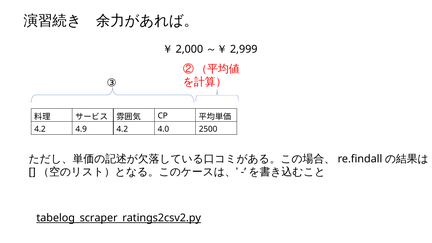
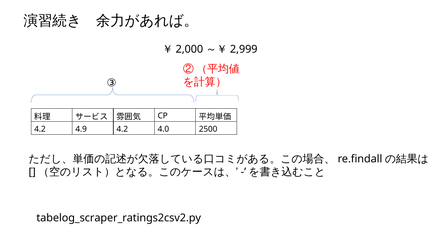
tabelog_scraper_ratings2csv2.py underline: present -> none
